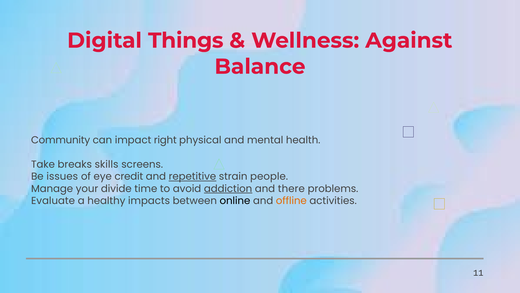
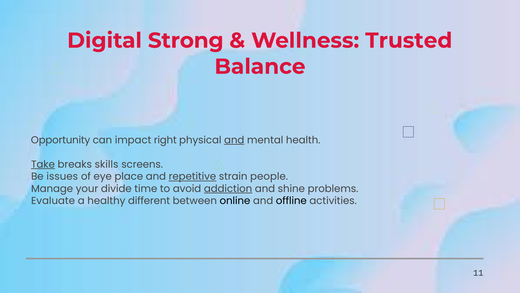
Things: Things -> Strong
Against: Against -> Trusted
Community: Community -> Opportunity
and at (234, 140) underline: none -> present
Take underline: none -> present
credit: credit -> place
there: there -> shine
impacts: impacts -> different
offline colour: orange -> black
